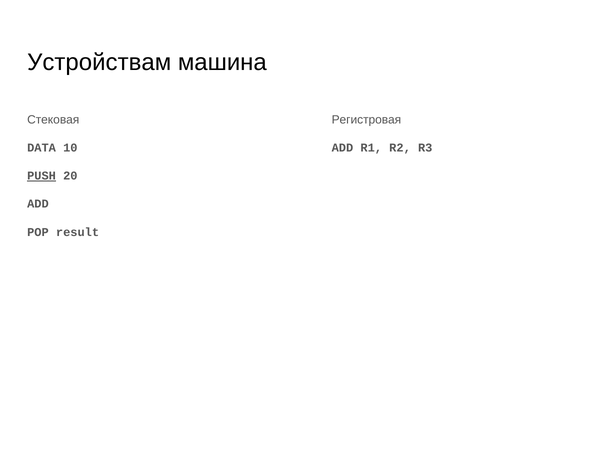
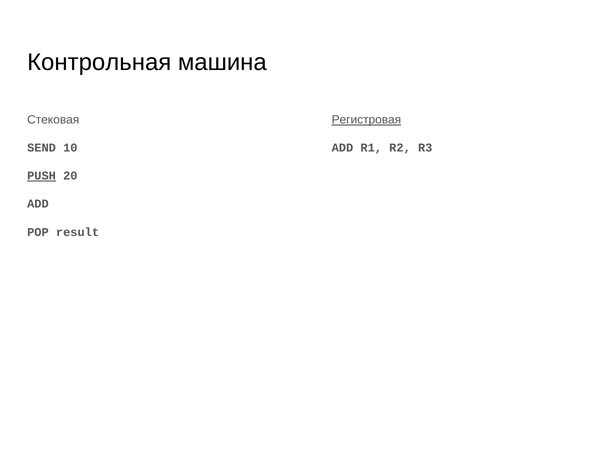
Устройствам: Устройствам -> Контрольная
Регистровая underline: none -> present
DATA: DATA -> SEND
